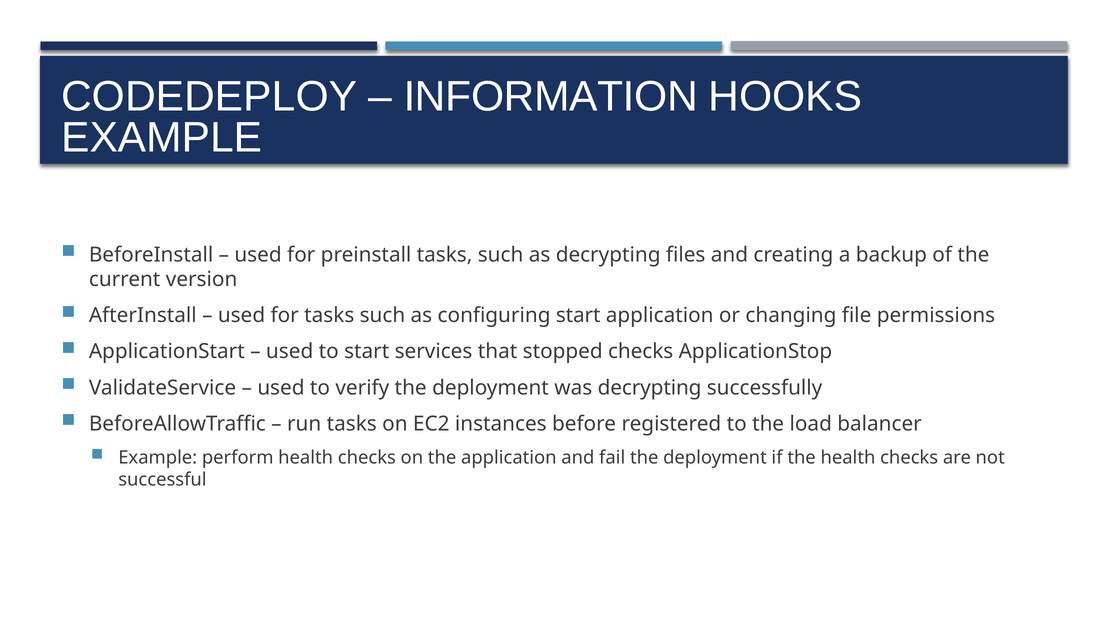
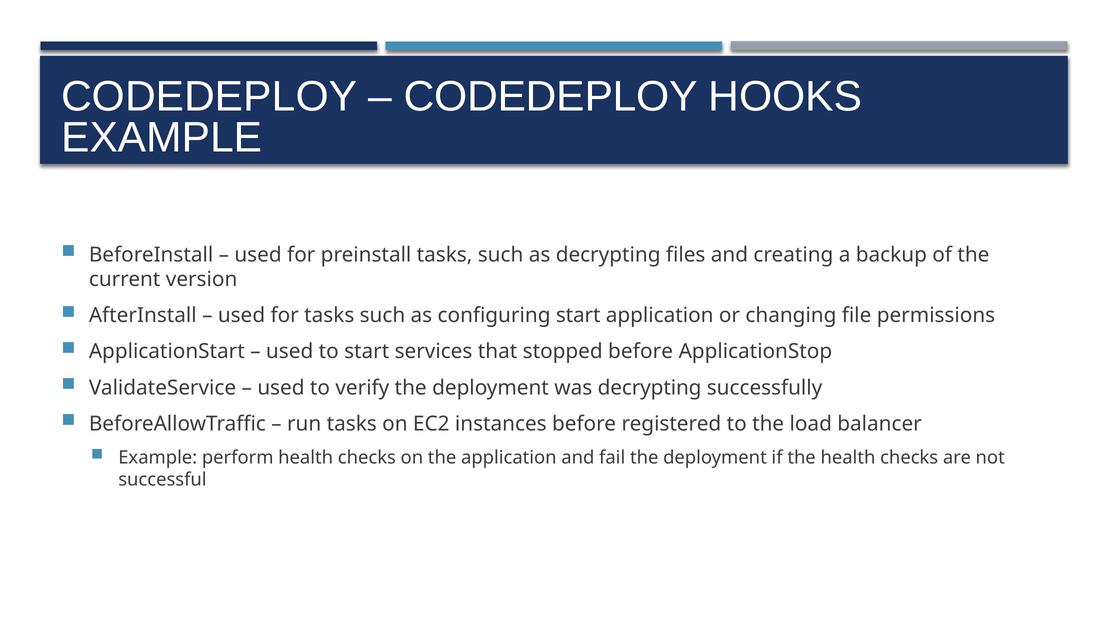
INFORMATION at (551, 97): INFORMATION -> CODEDEPLOY
stopped checks: checks -> before
